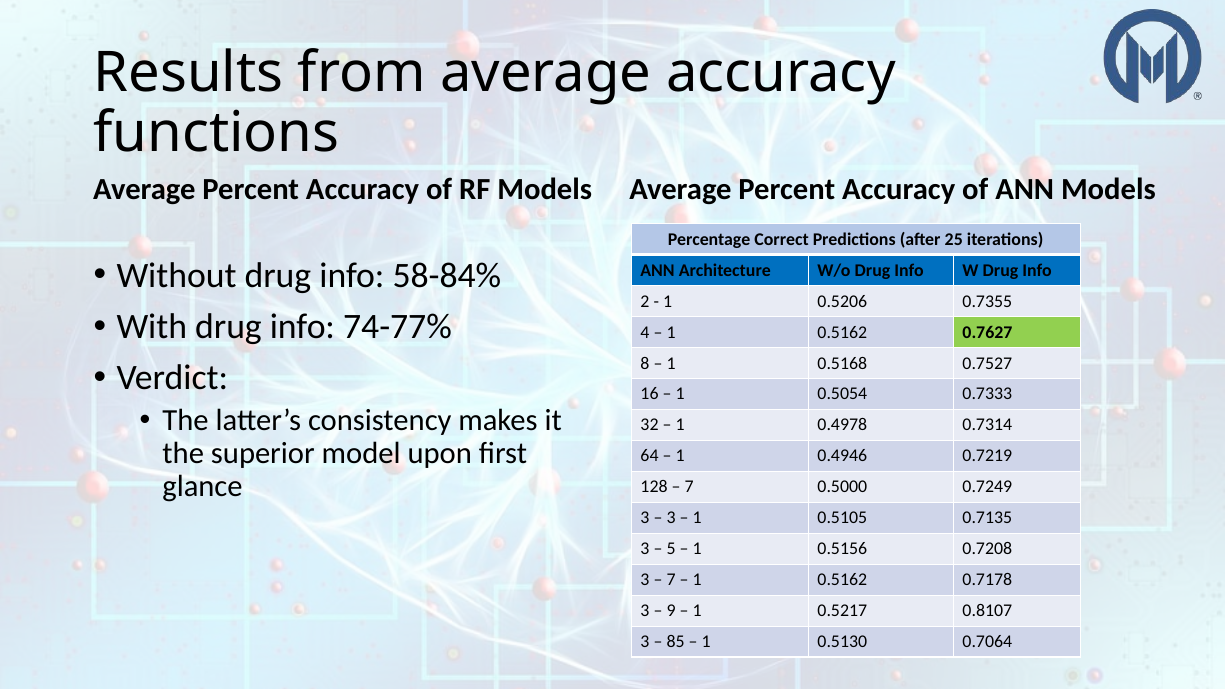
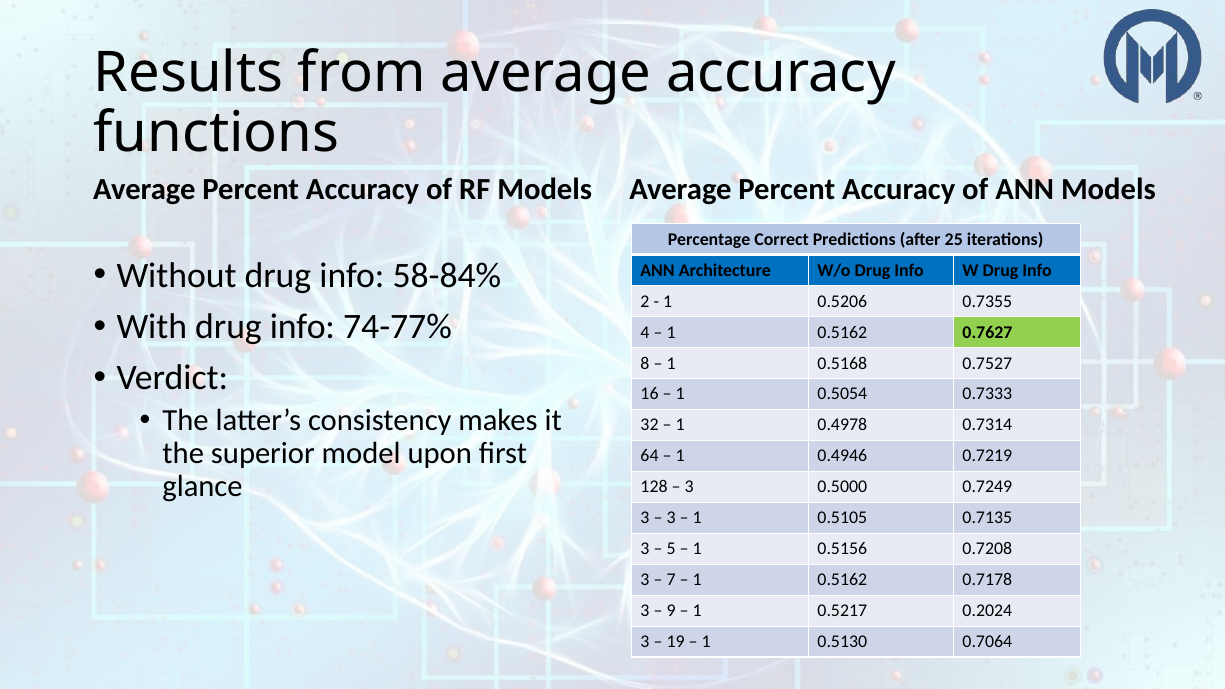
7 at (689, 487): 7 -> 3
0.8107: 0.8107 -> 0.2024
85: 85 -> 19
